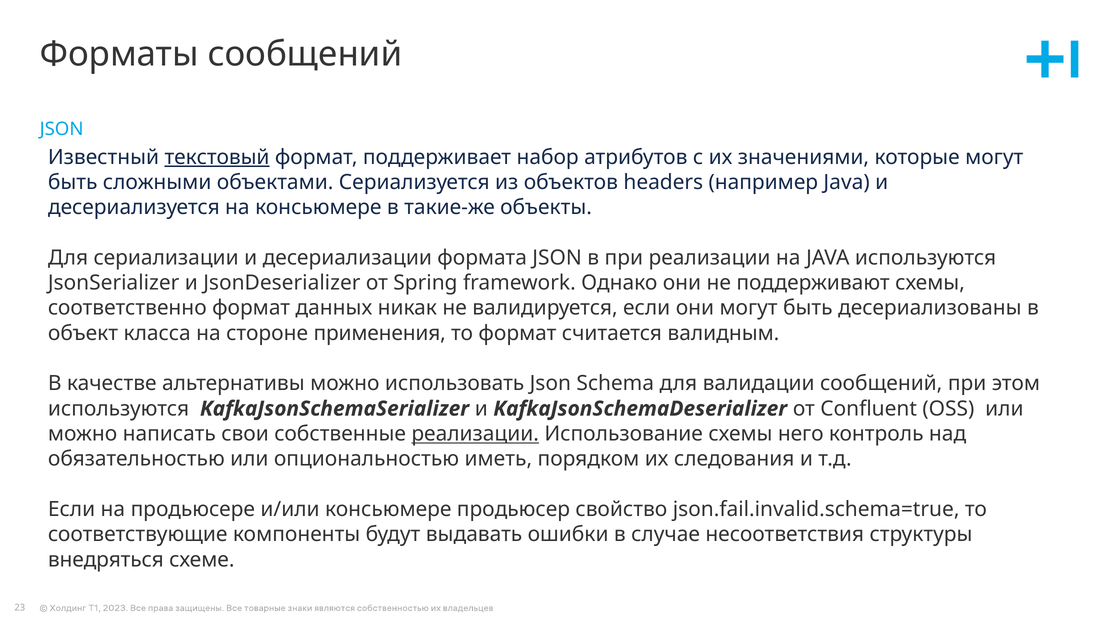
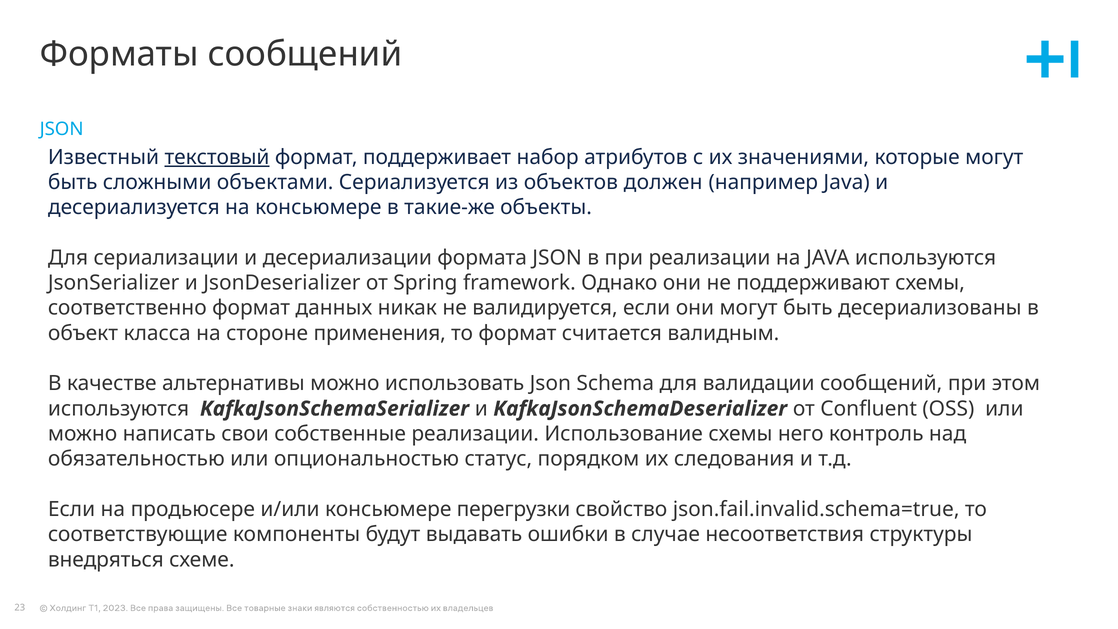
headers: headers -> должен
реализации at (475, 434) underline: present -> none
иметь: иметь -> статус
продьюсер: продьюсер -> перегрузки
